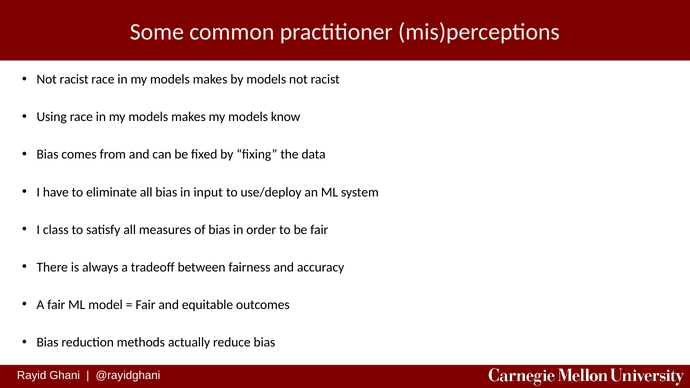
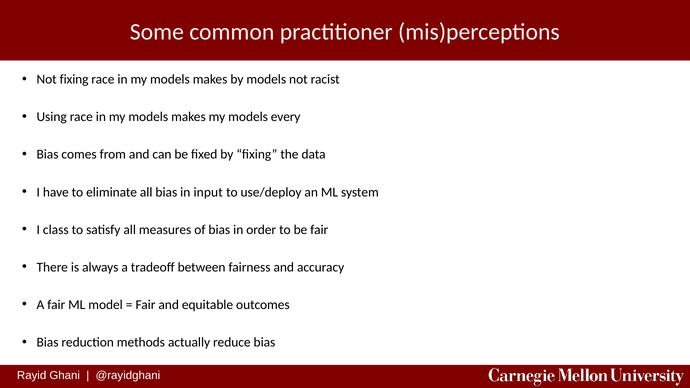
racist at (74, 79): racist -> fixing
know: know -> every
